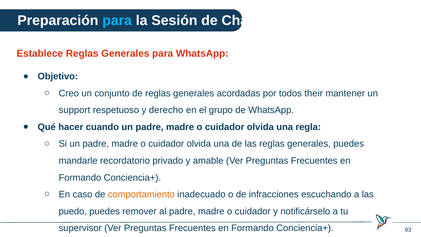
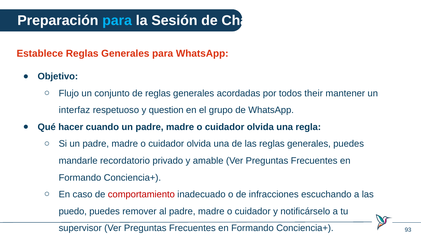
Creo: Creo -> Flujo
support: support -> interfaz
derecho: derecho -> question
comportamiento colour: orange -> red
